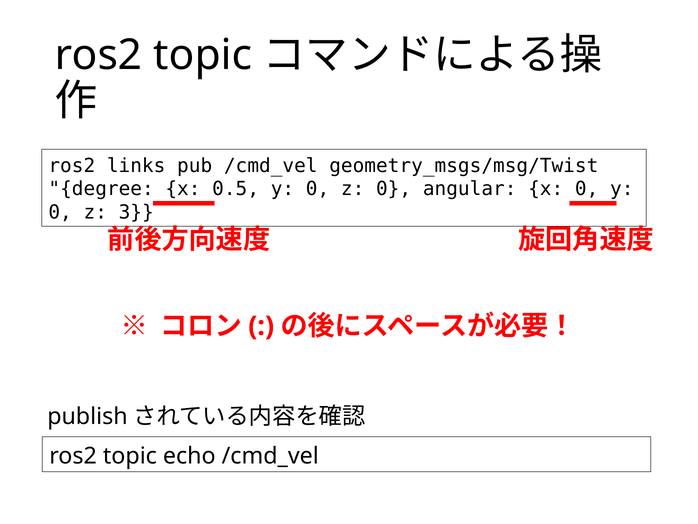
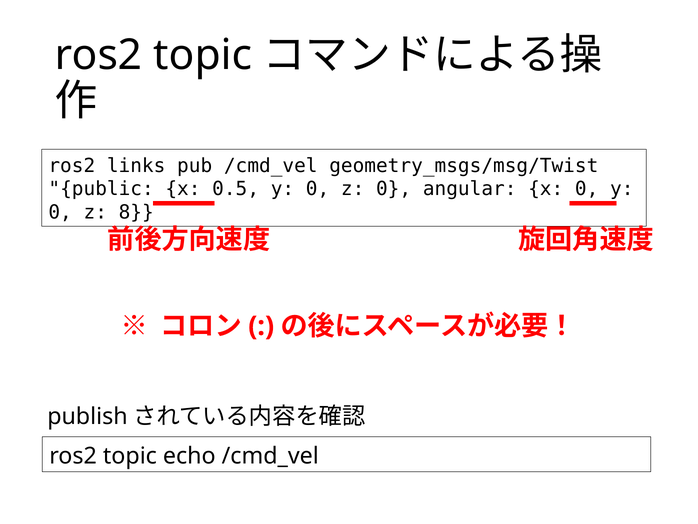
degree: degree -> public
3: 3 -> 8
